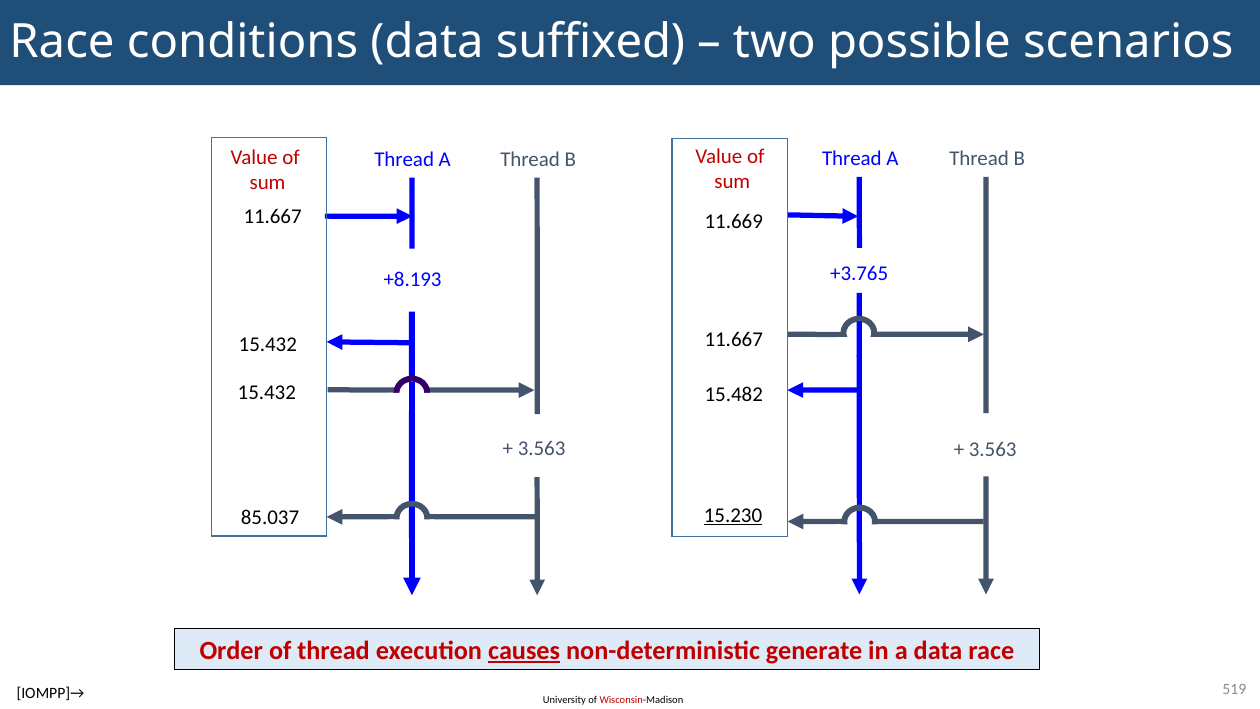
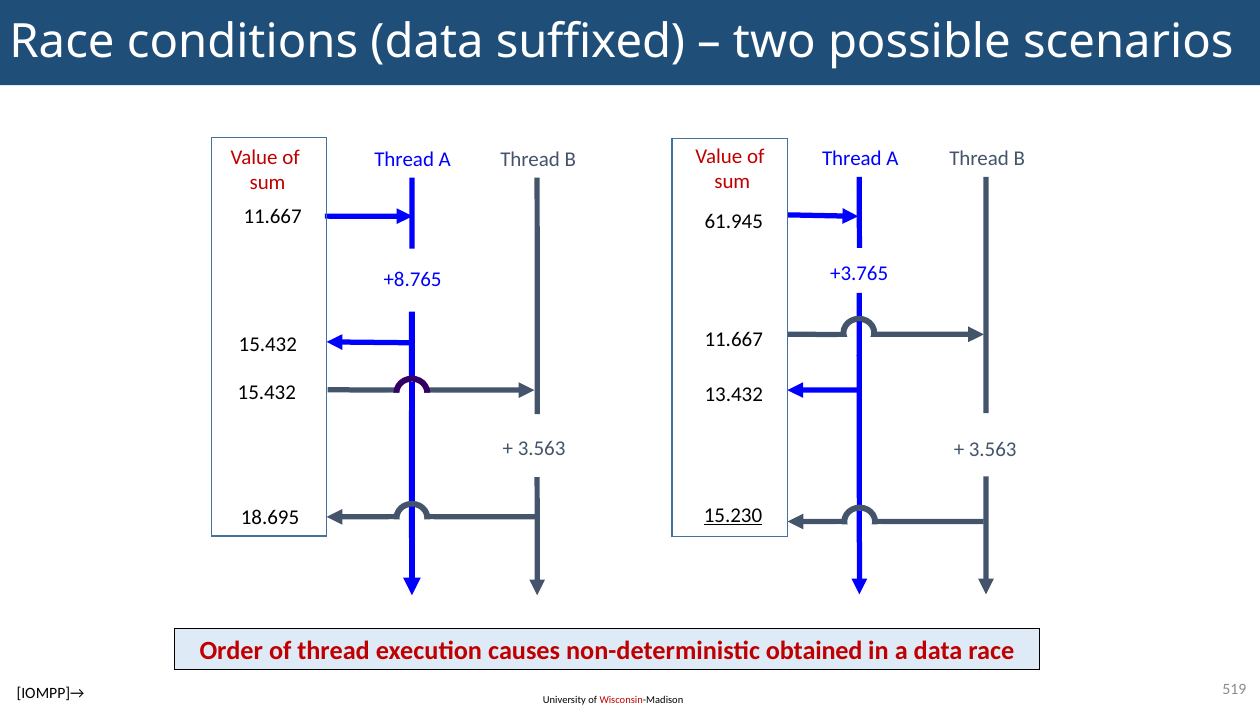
11.669: 11.669 -> 61.945
+8.193: +8.193 -> +8.765
15.482: 15.482 -> 13.432
85.037: 85.037 -> 18.695
causes underline: present -> none
generate: generate -> obtained
